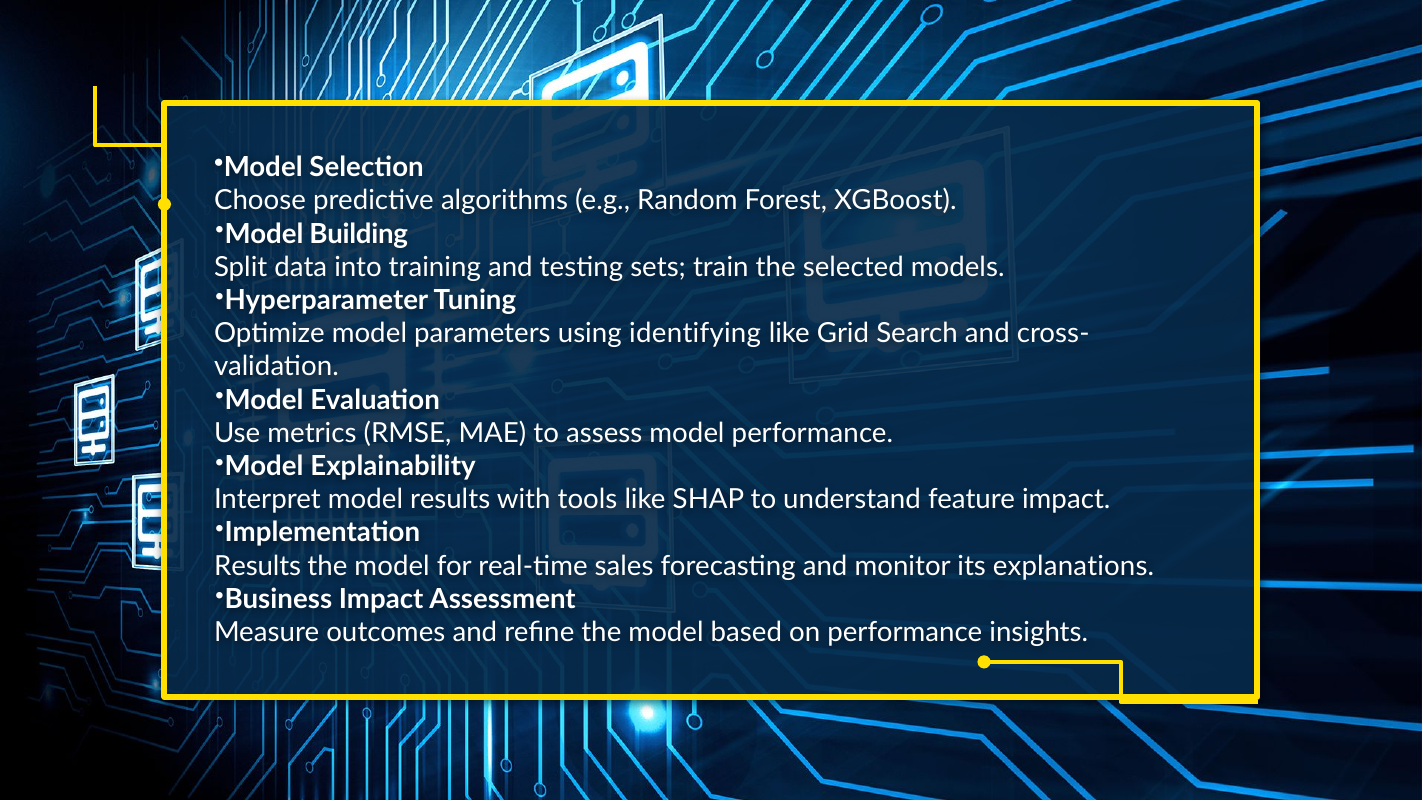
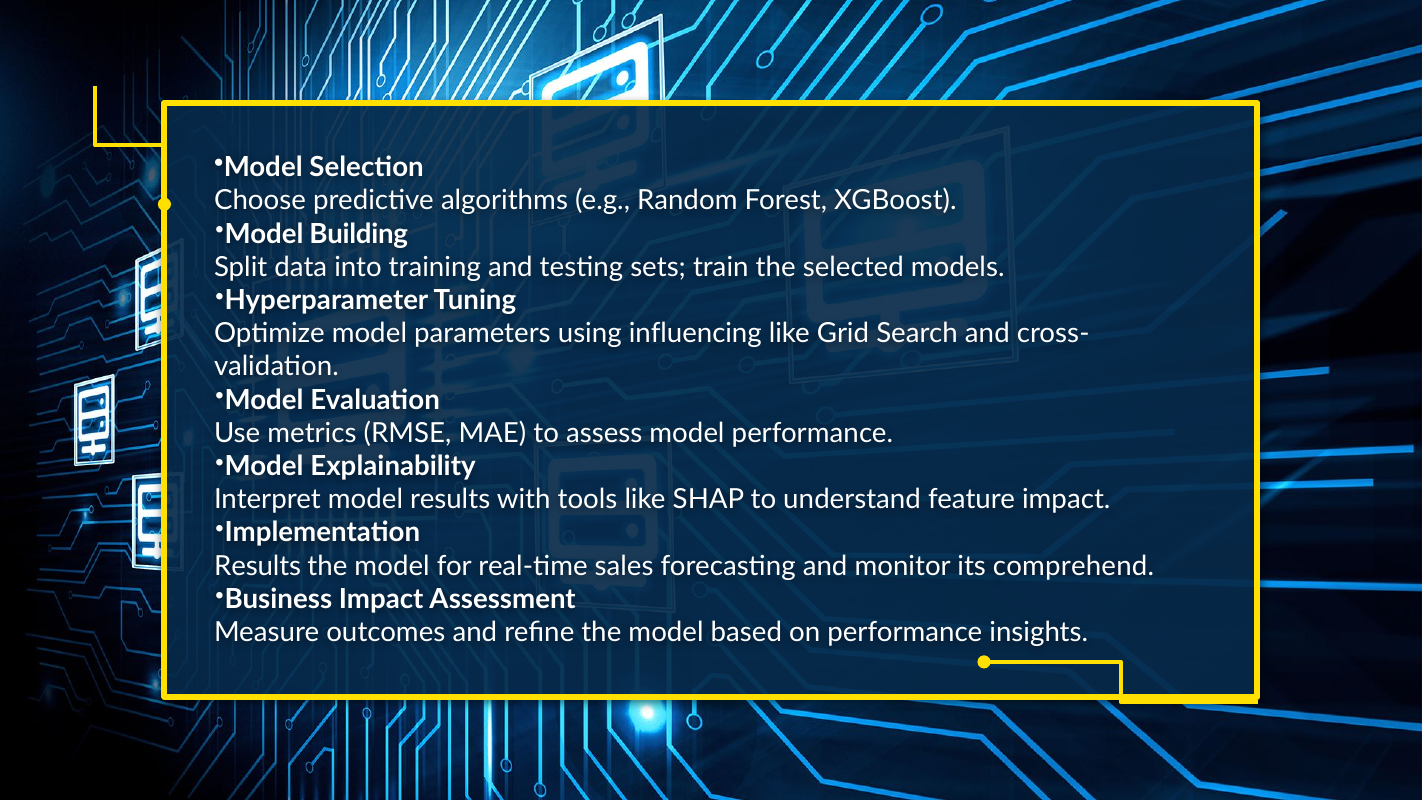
identifying: identifying -> influencing
explanations: explanations -> comprehend
